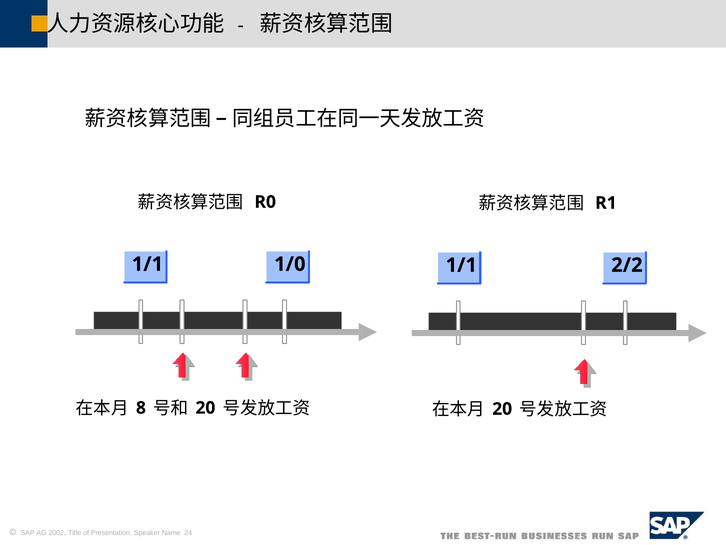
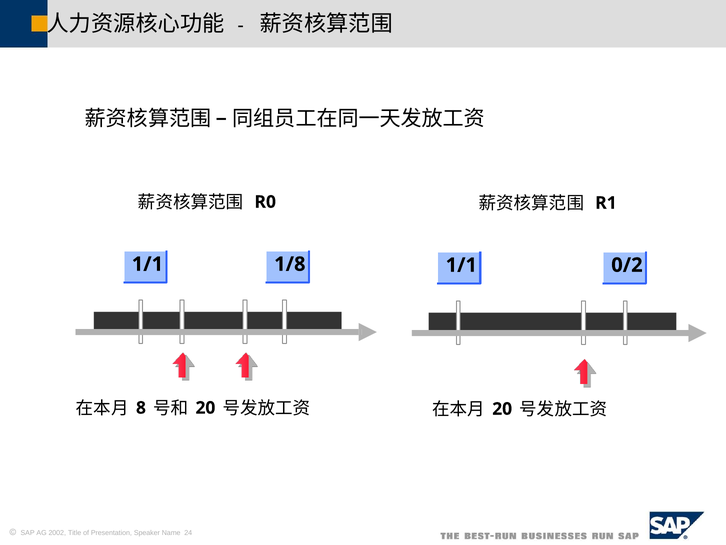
1/0: 1/0 -> 1/8
2/2: 2/2 -> 0/2
